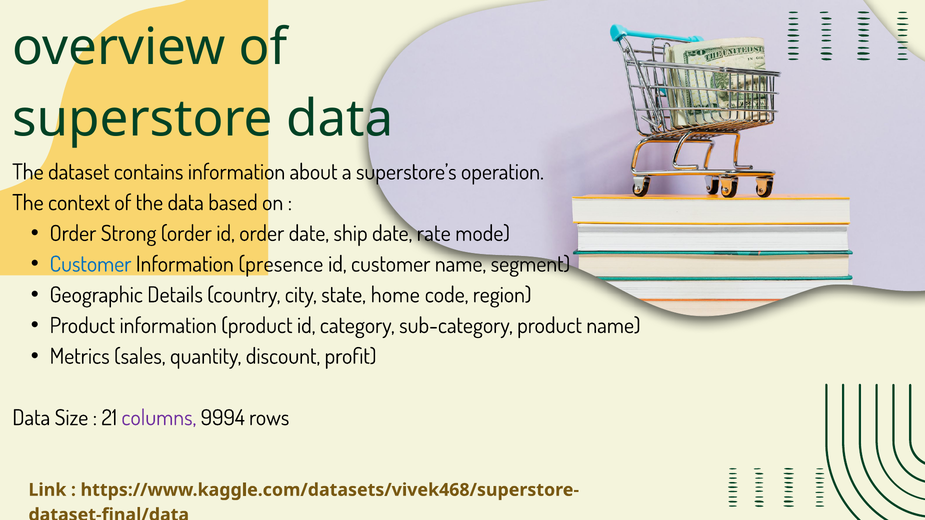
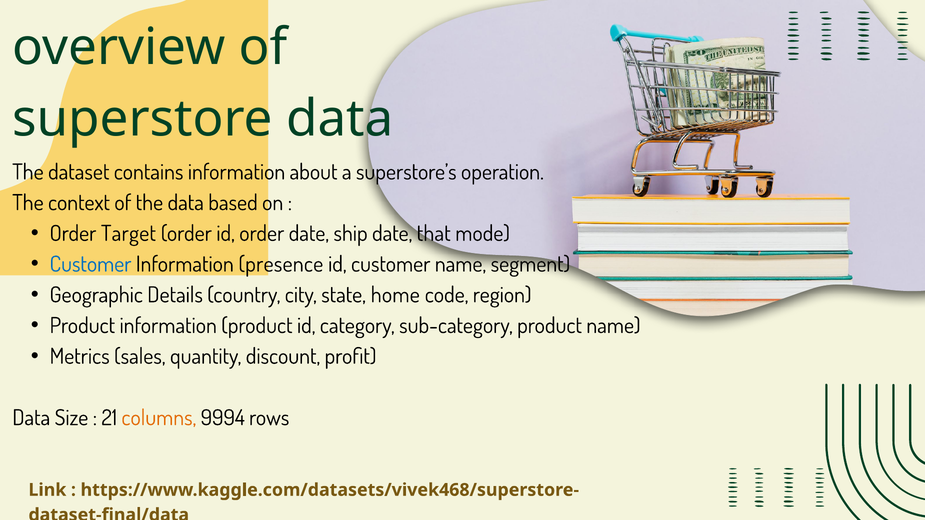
Strong: Strong -> Target
rate: rate -> that
columns colour: purple -> orange
